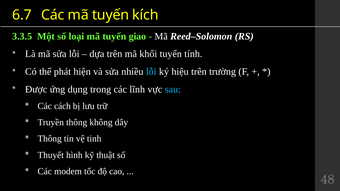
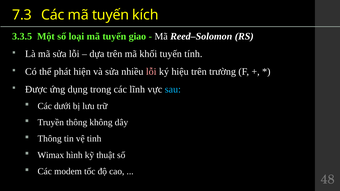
6.7: 6.7 -> 7.3
lỗi at (151, 72) colour: light blue -> pink
cách: cách -> dưới
Thuyết: Thuyết -> Wimax
